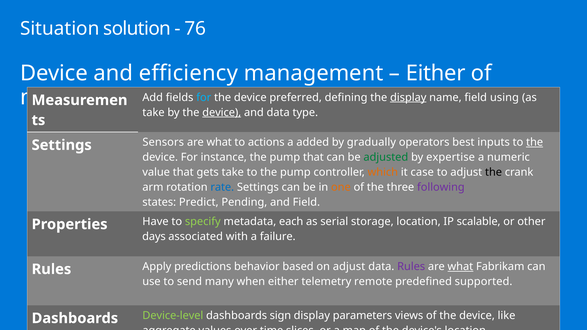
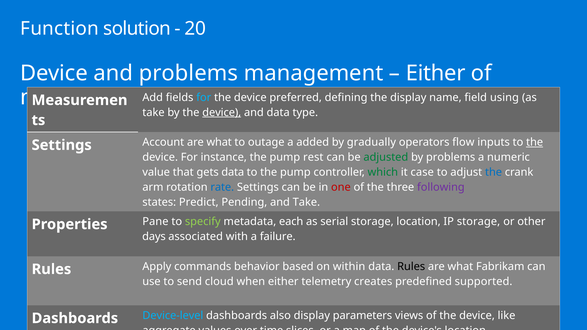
Situation: Situation -> Function
76: 76 -> 20
and efficiency: efficiency -> problems
display at (408, 97) underline: present -> none
Sensors: Sensors -> Account
actions: actions -> outage
best: best -> flow
pump that: that -> rest
by expertise: expertise -> problems
gets take: take -> data
which colour: orange -> green
the at (494, 172) colour: black -> blue
one colour: orange -> red
and Field: Field -> Take
Have: Have -> Pane
IP scalable: scalable -> storage
predictions: predictions -> commands
on adjust: adjust -> within
Rules at (411, 267) colour: purple -> black
what at (460, 267) underline: present -> none
many: many -> cloud
remote: remote -> creates
Device-level colour: light green -> light blue
sign: sign -> also
